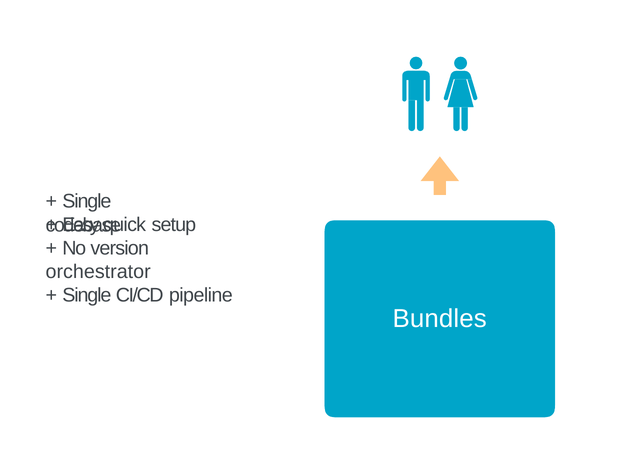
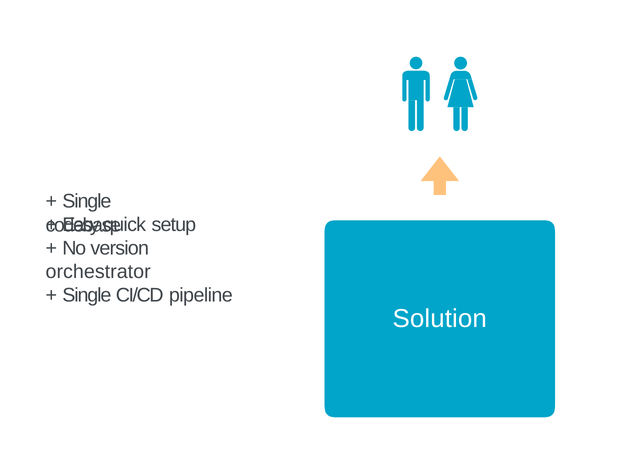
Bundles: Bundles -> Solution
